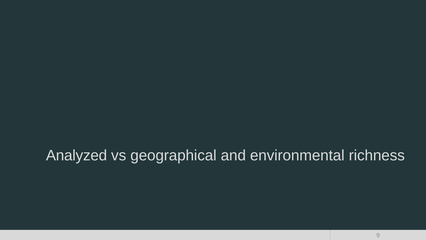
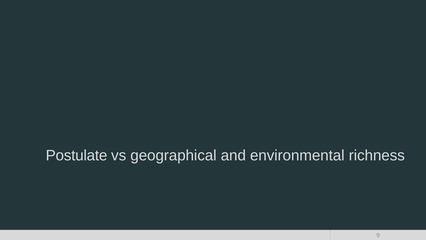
Analyzed: Analyzed -> Postulate
